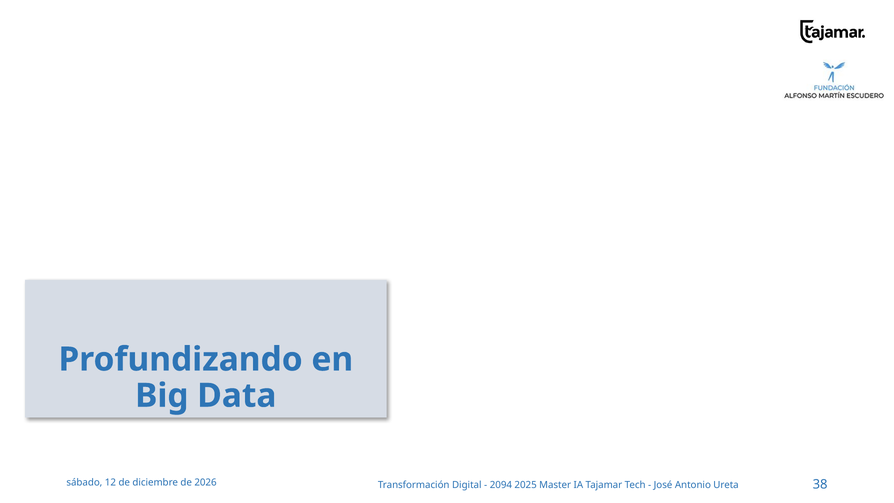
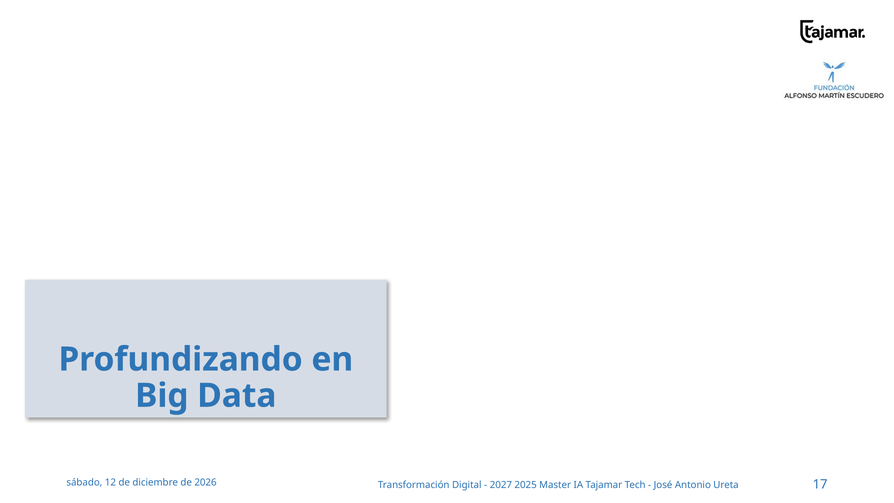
2094: 2094 -> 2027
38: 38 -> 17
